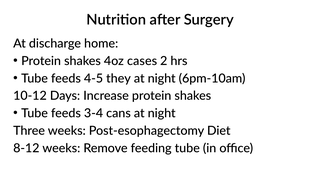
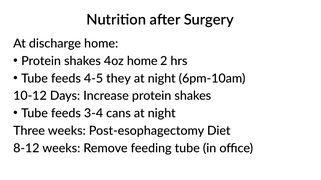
4oz cases: cases -> home
